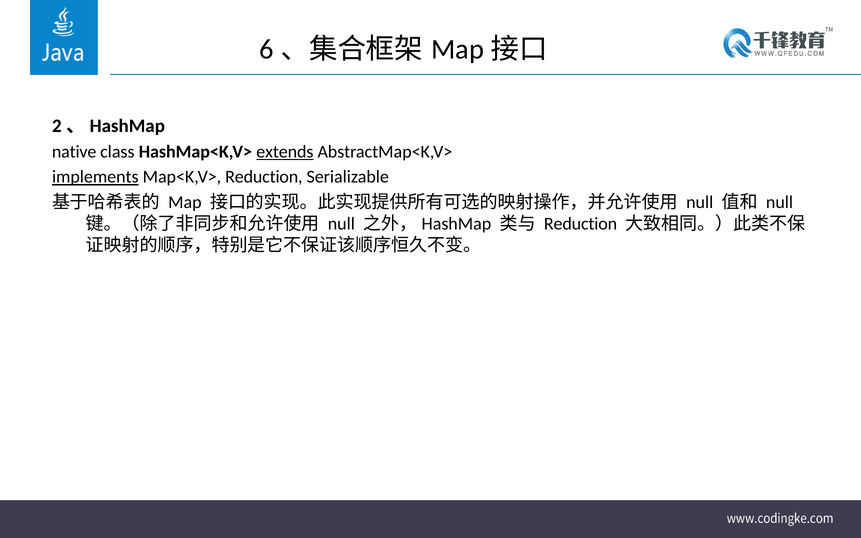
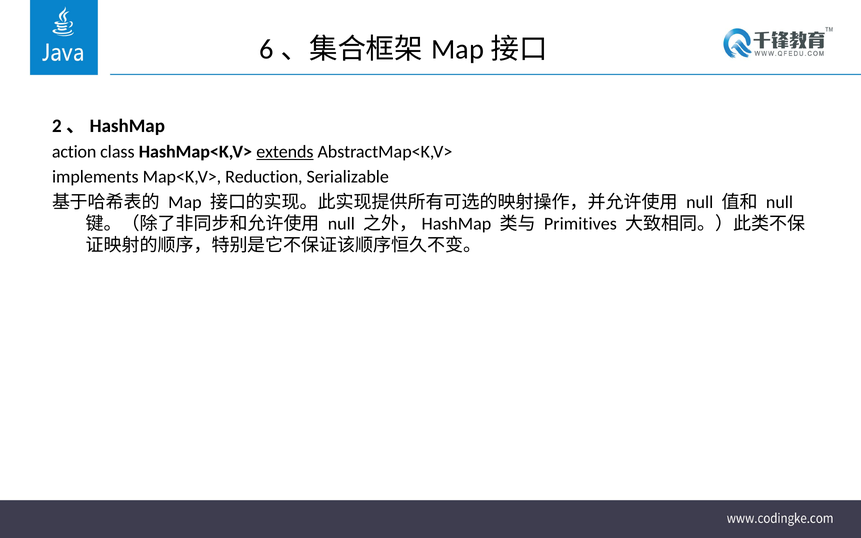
native: native -> action
implements underline: present -> none
Reduction at (581, 224): Reduction -> Primitives
